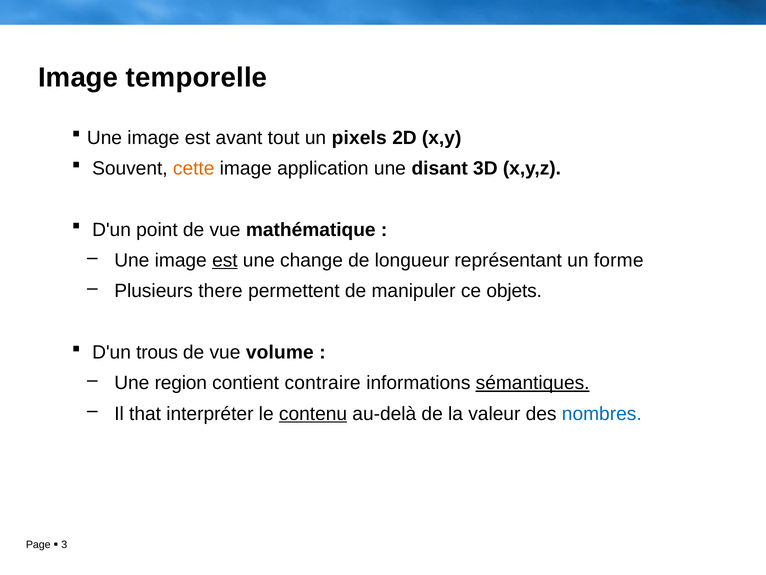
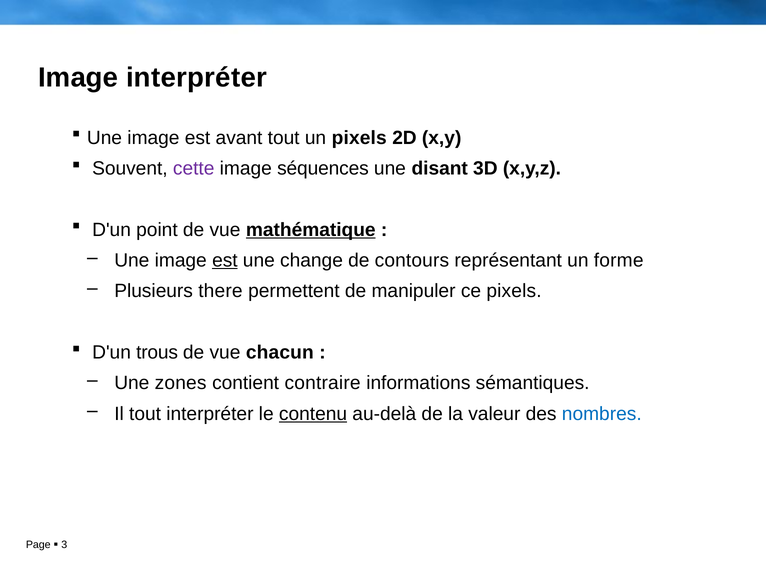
Image temporelle: temporelle -> interpréter
cette colour: orange -> purple
application: application -> séquences
mathématique underline: none -> present
longueur: longueur -> contours
ce objets: objets -> pixels
volume: volume -> chacun
region: region -> zones
sémantiques underline: present -> none
Il that: that -> tout
